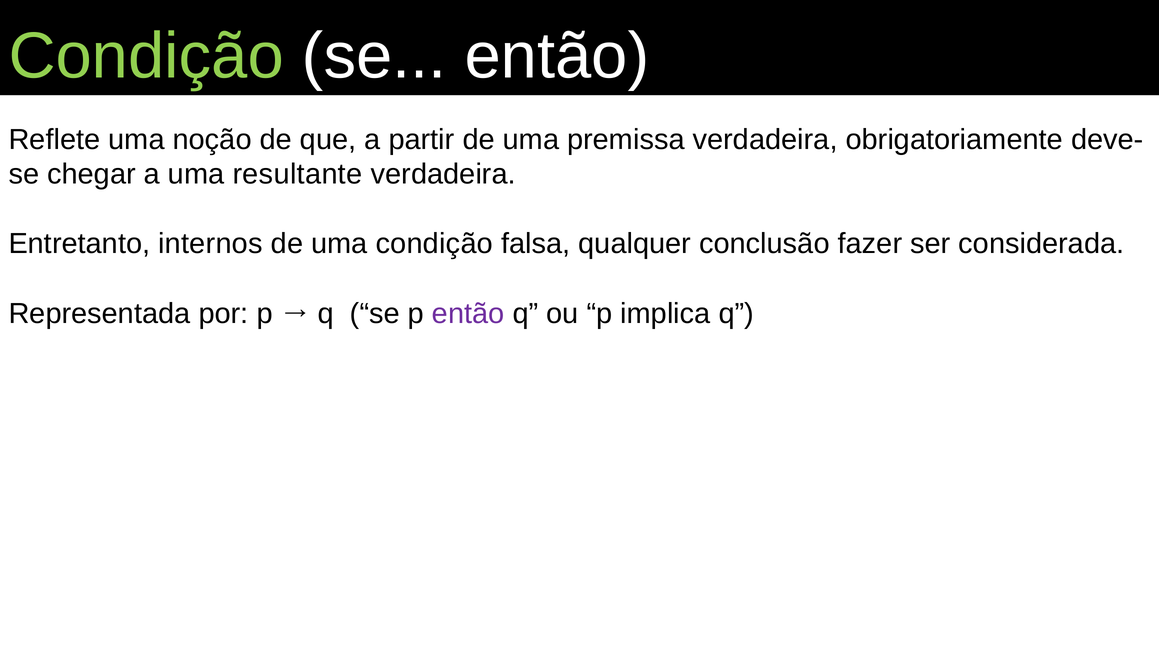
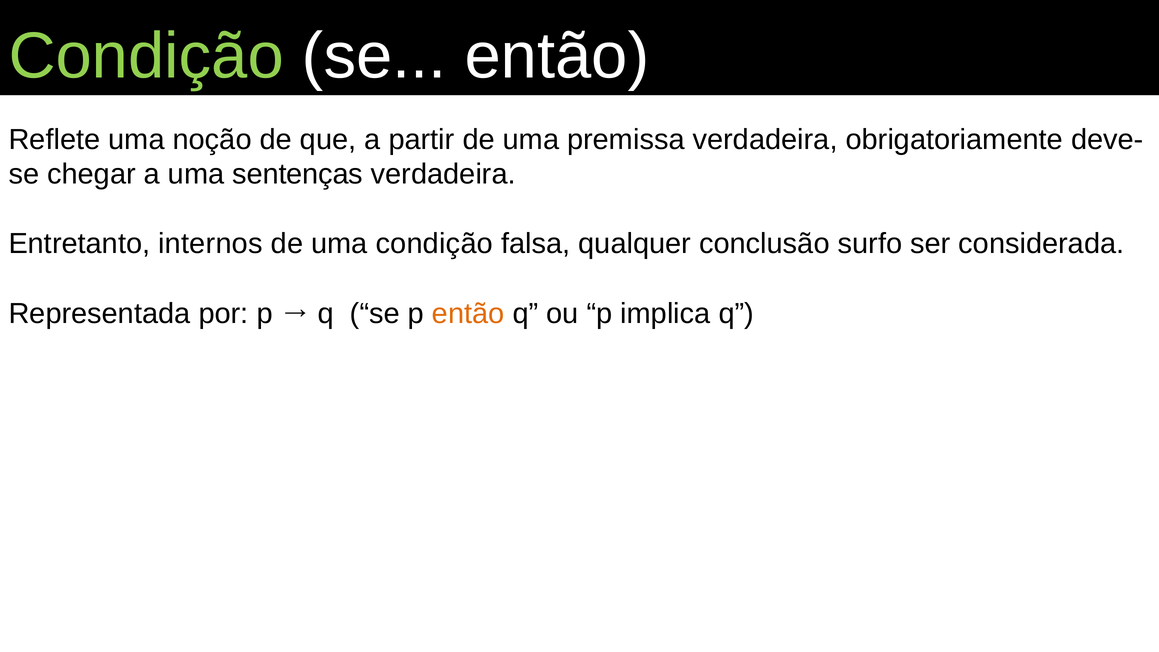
resultante: resultante -> sentenças
fazer: fazer -> surfo
então at (468, 313) colour: purple -> orange
